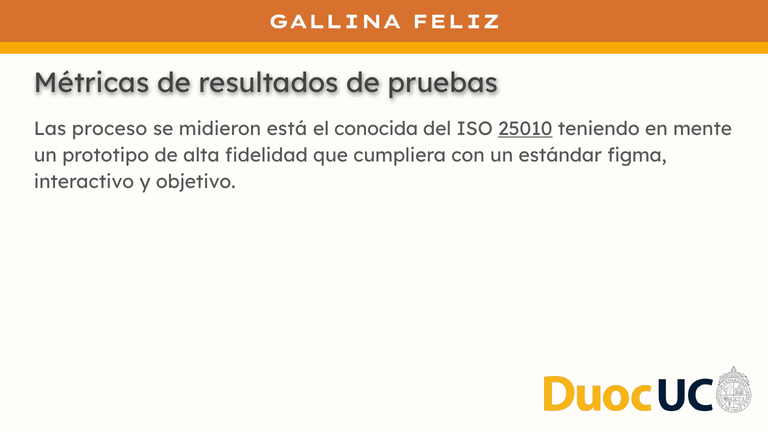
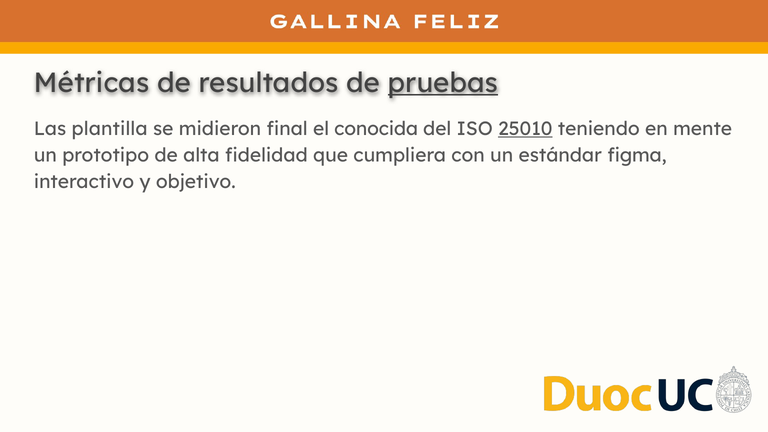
pruebas underline: none -> present
proceso: proceso -> plantilla
está: está -> final
